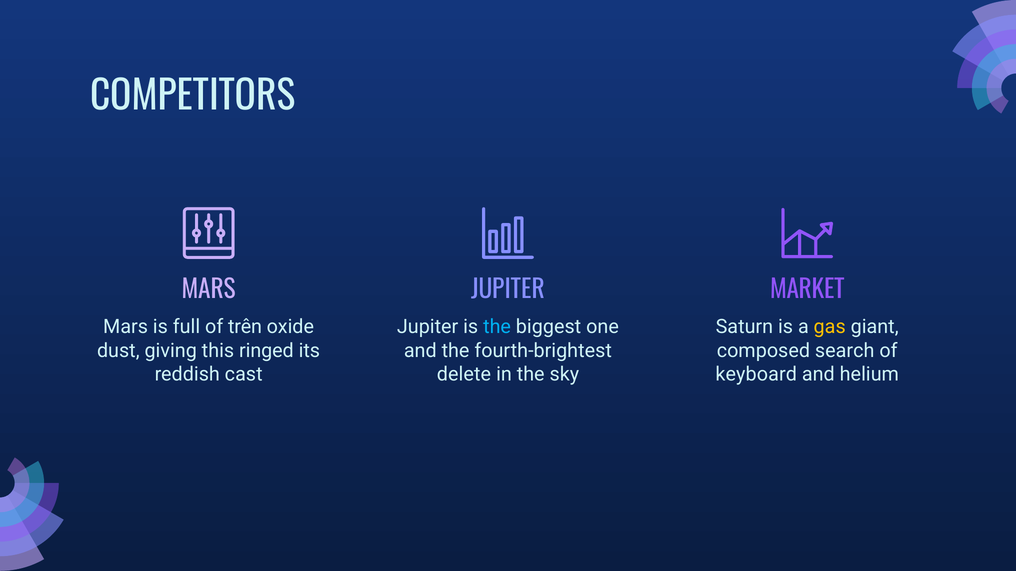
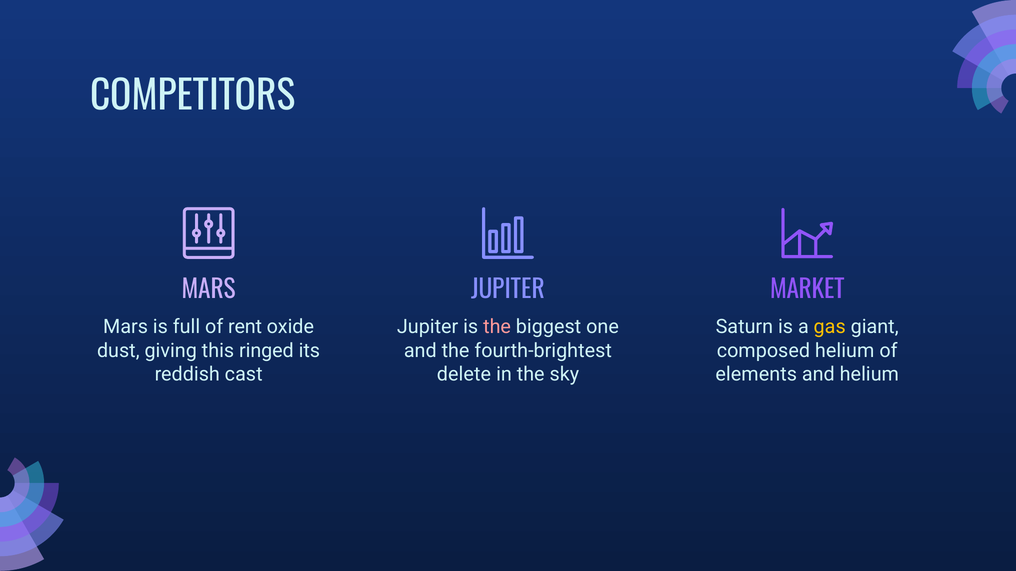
trên: trên -> rent
the at (497, 327) colour: light blue -> pink
composed search: search -> helium
keyboard: keyboard -> elements
